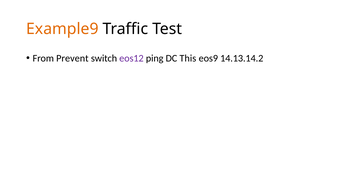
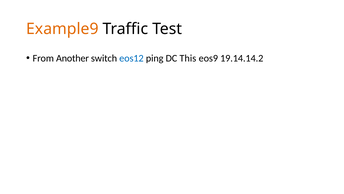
Prevent: Prevent -> Another
eos12 colour: purple -> blue
14.13.14.2: 14.13.14.2 -> 19.14.14.2
